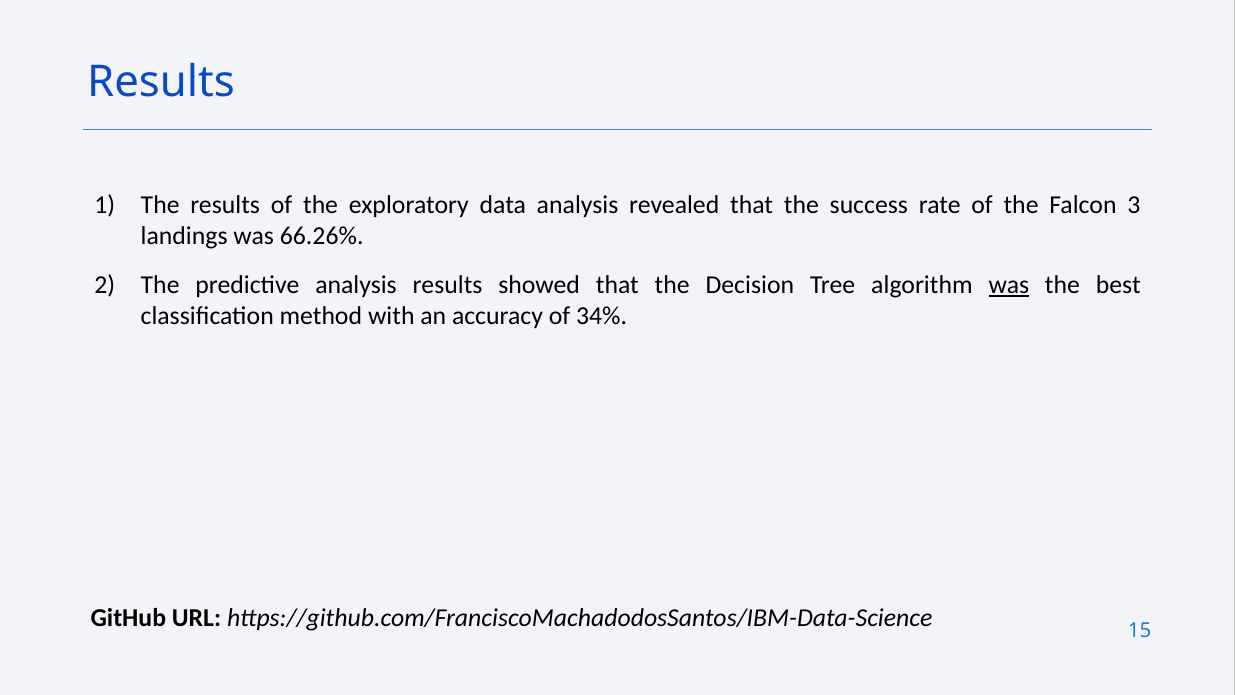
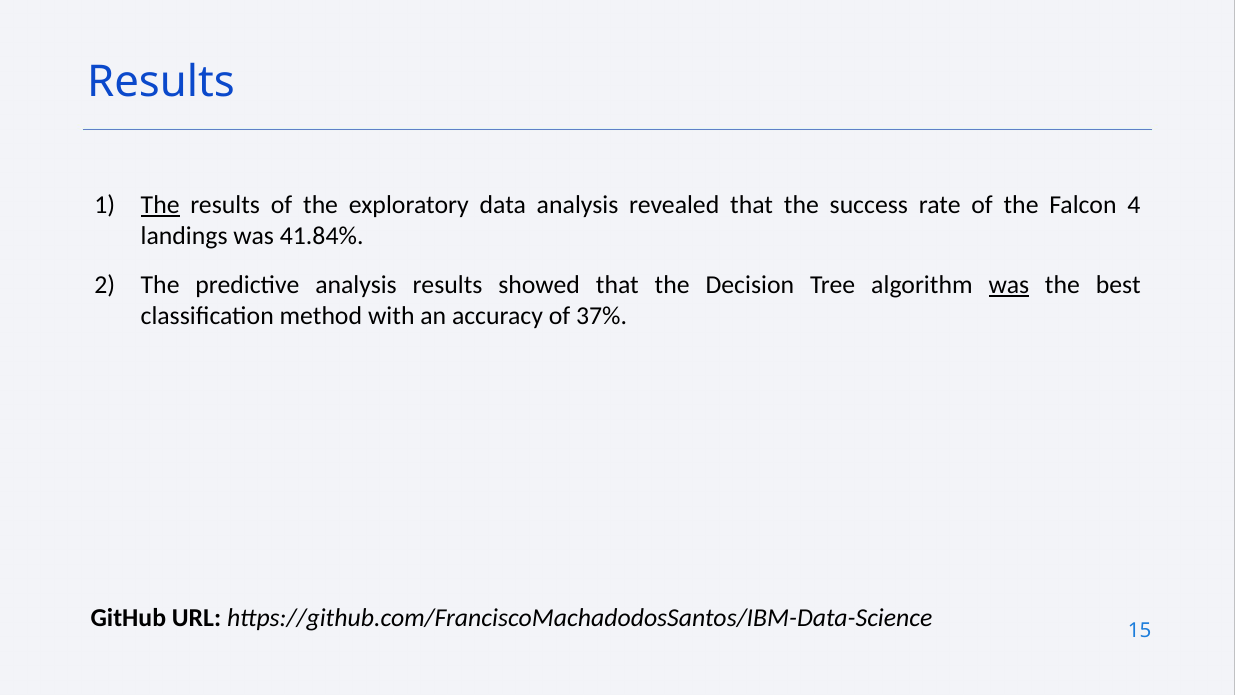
The at (160, 205) underline: none -> present
3: 3 -> 4
66.26%: 66.26% -> 41.84%
34%: 34% -> 37%
